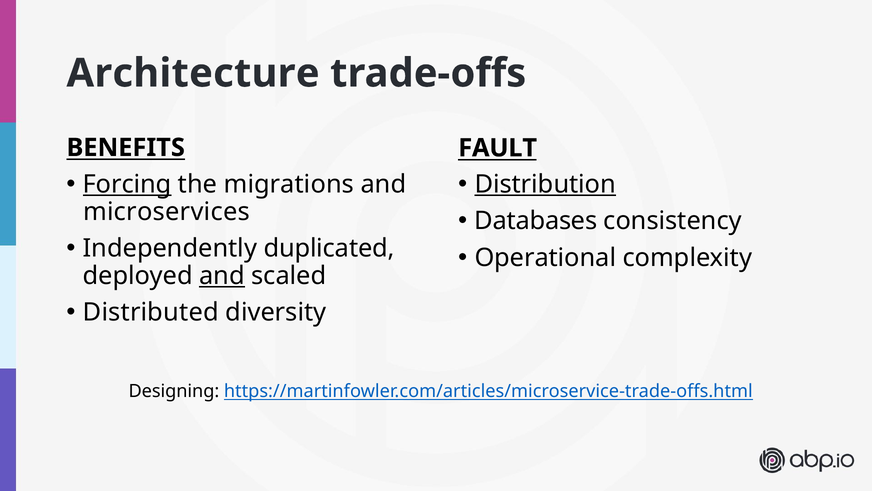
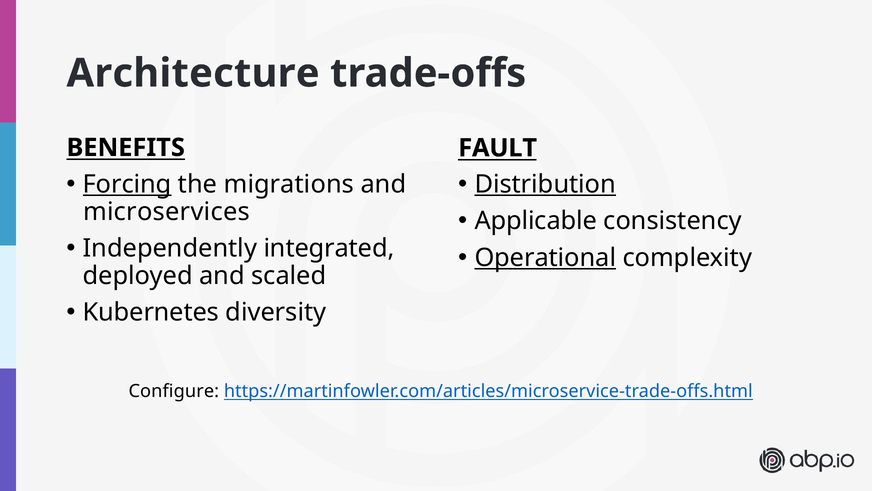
Databases: Databases -> Applicable
duplicated: duplicated -> integrated
Operational underline: none -> present
and at (222, 276) underline: present -> none
Distributed: Distributed -> Kubernetes
Designing: Designing -> Configure
